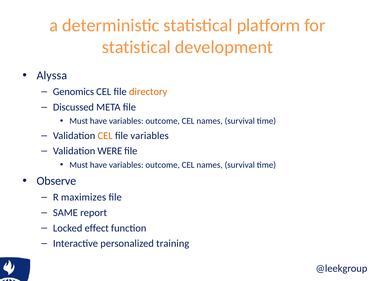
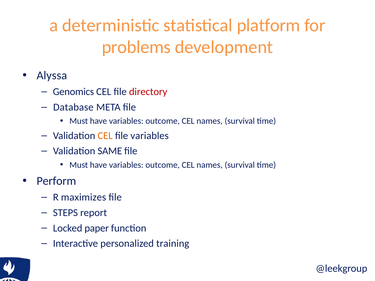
statistical at (136, 47): statistical -> problems
directory colour: orange -> red
Discussed: Discussed -> Database
WERE: WERE -> SAME
Observe: Observe -> Perform
SAME: SAME -> STEPS
effect: effect -> paper
